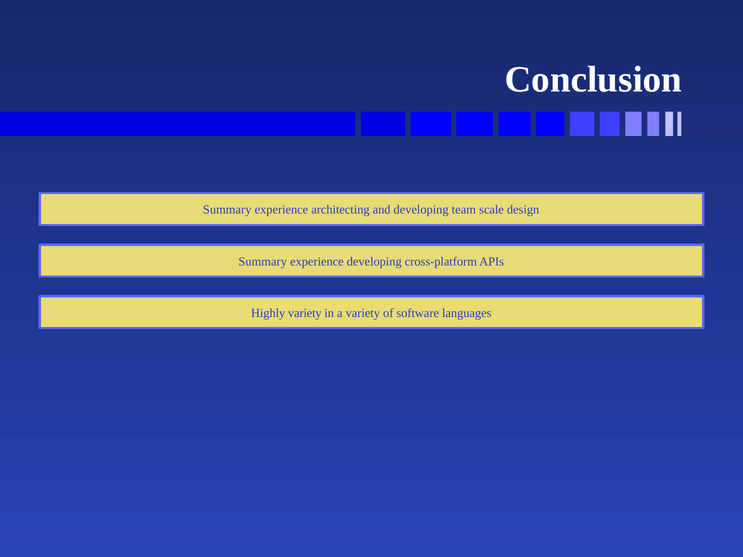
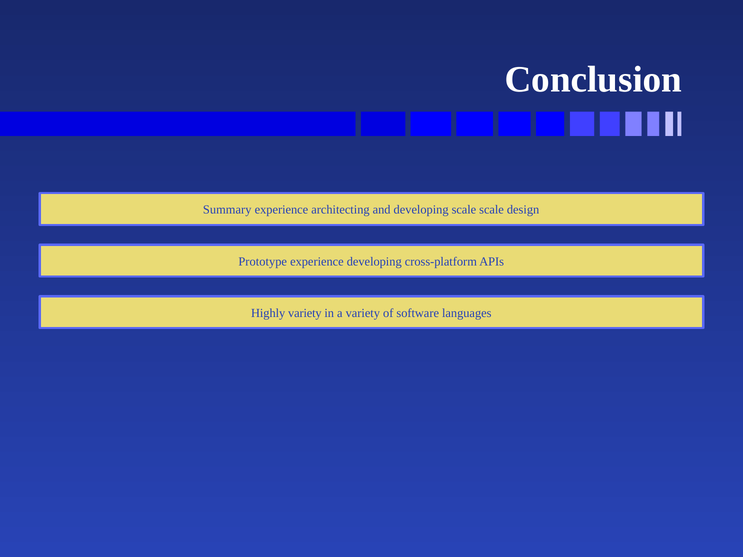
developing team: team -> scale
Summary at (263, 262): Summary -> Prototype
